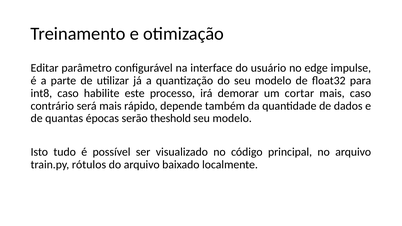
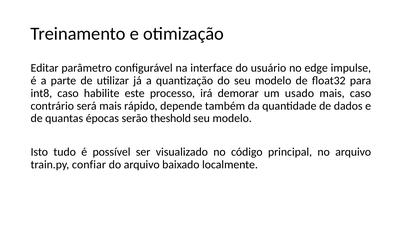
cortar: cortar -> usado
rótulos: rótulos -> confiar
